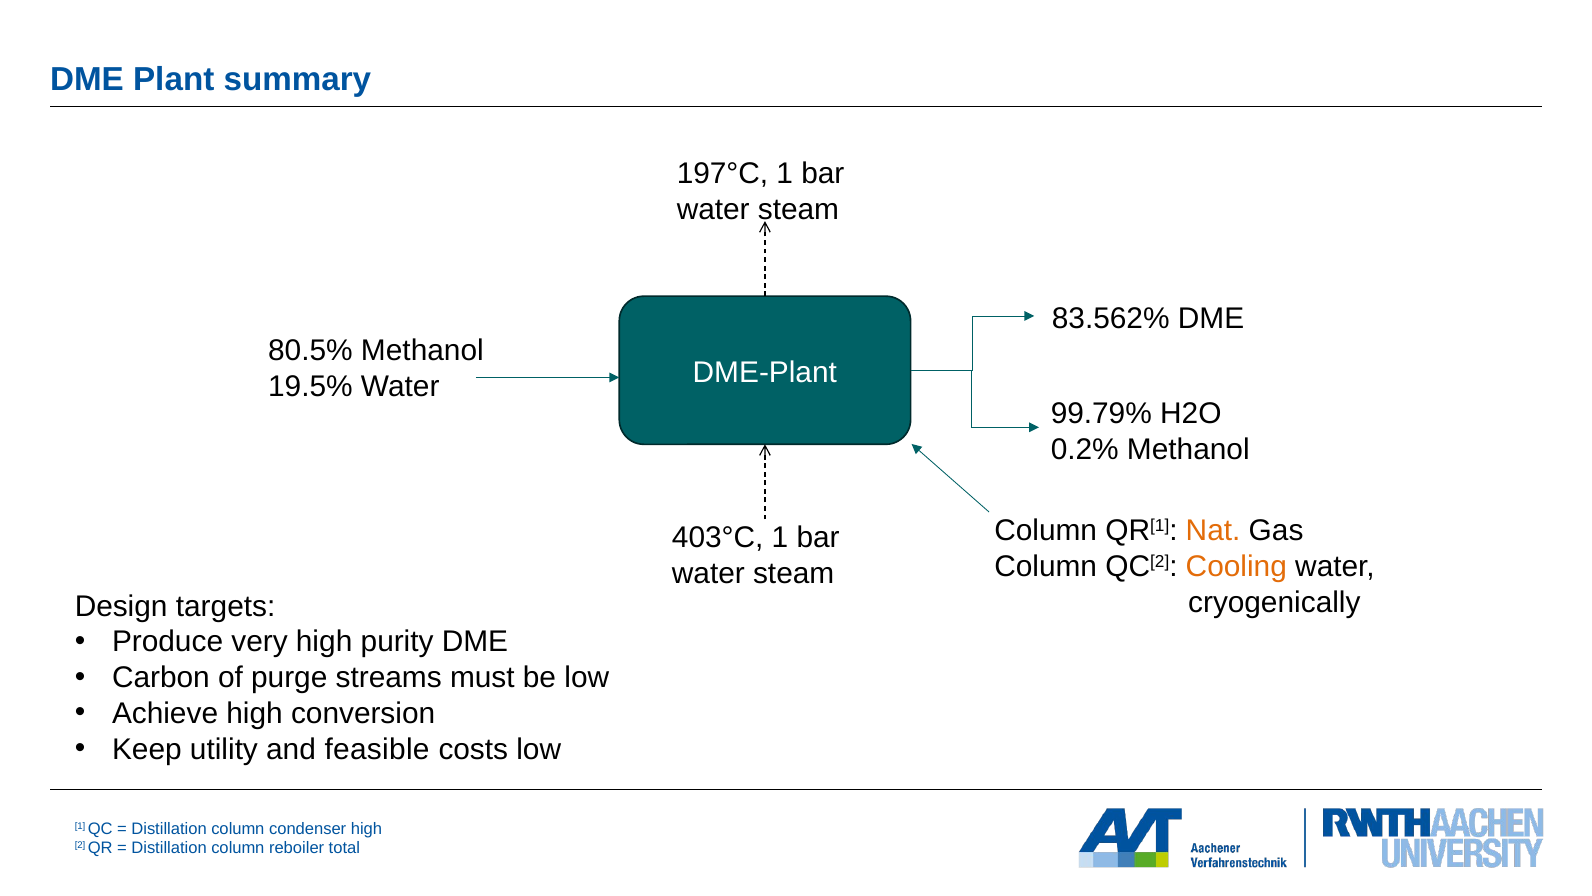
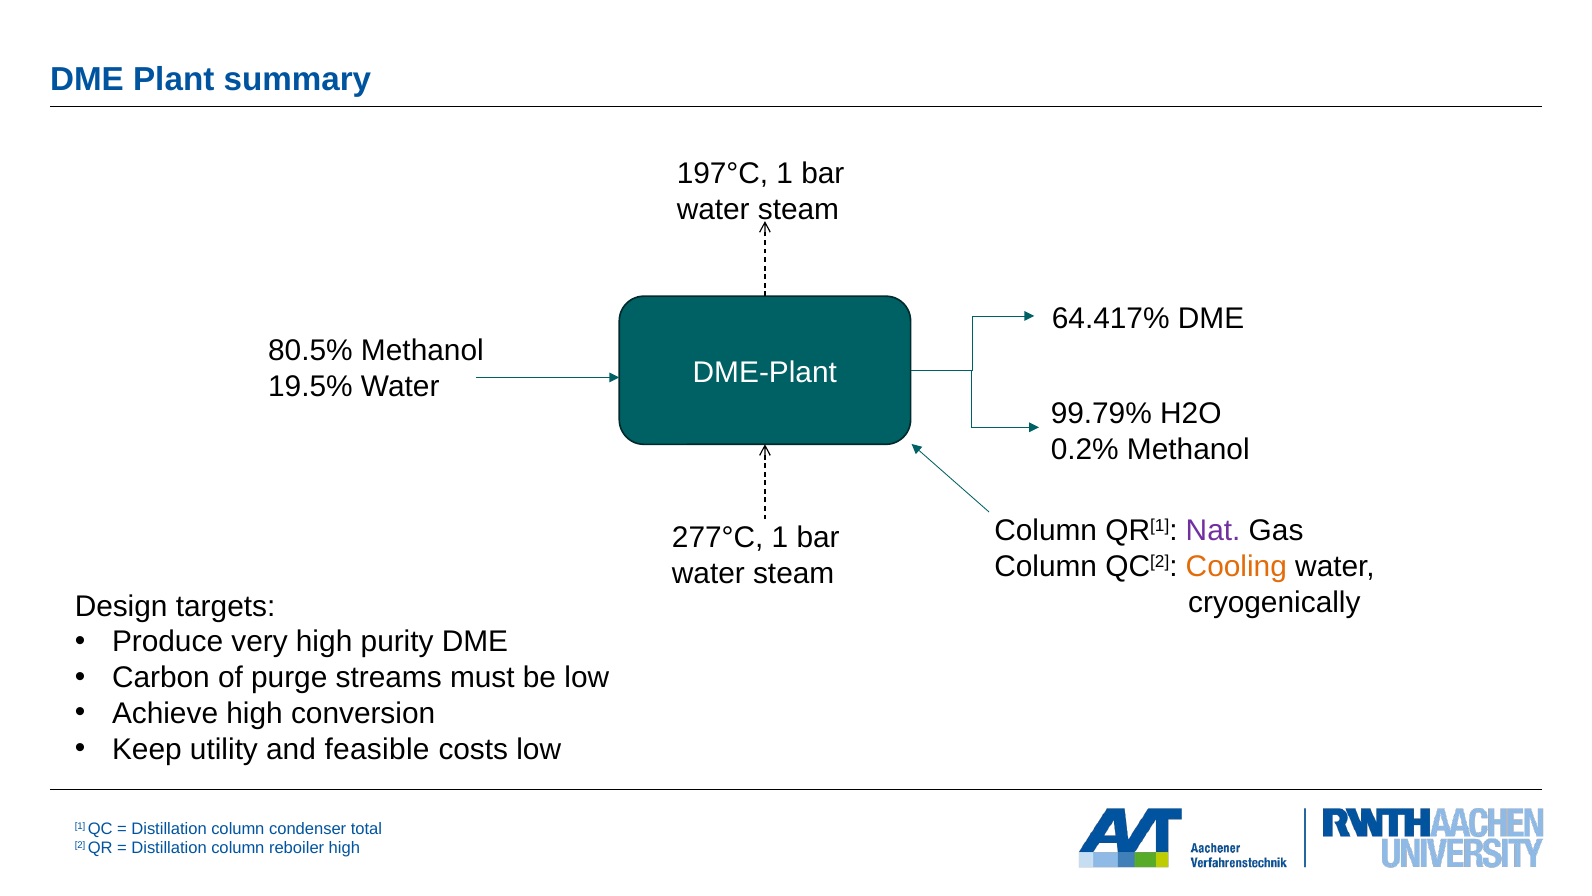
83.562%: 83.562% -> 64.417%
Nat colour: orange -> purple
403°C: 403°C -> 277°C
condenser high: high -> total
reboiler total: total -> high
